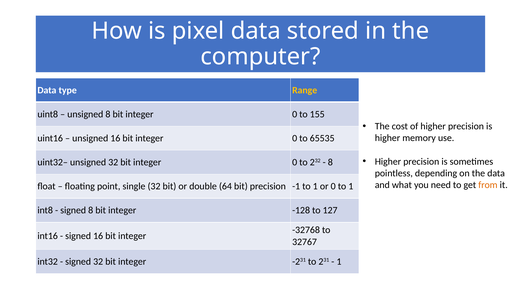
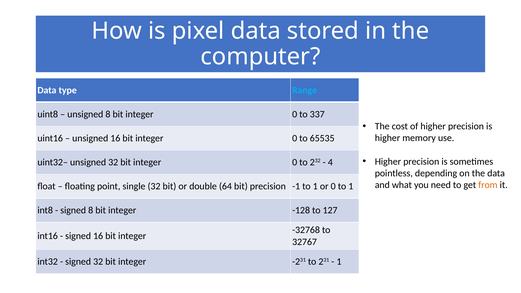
Range colour: yellow -> light blue
155: 155 -> 337
8 at (330, 162): 8 -> 4
